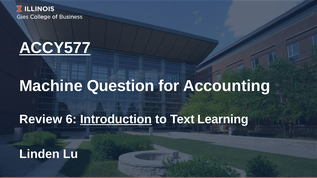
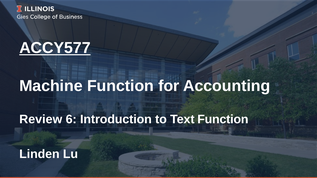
Machine Question: Question -> Function
Introduction underline: present -> none
Text Learning: Learning -> Function
